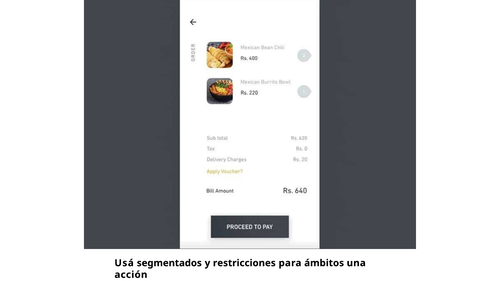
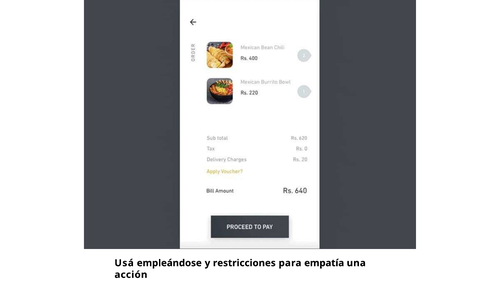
segmentados: segmentados -> empleándose
ámbitos: ámbitos -> empatía
